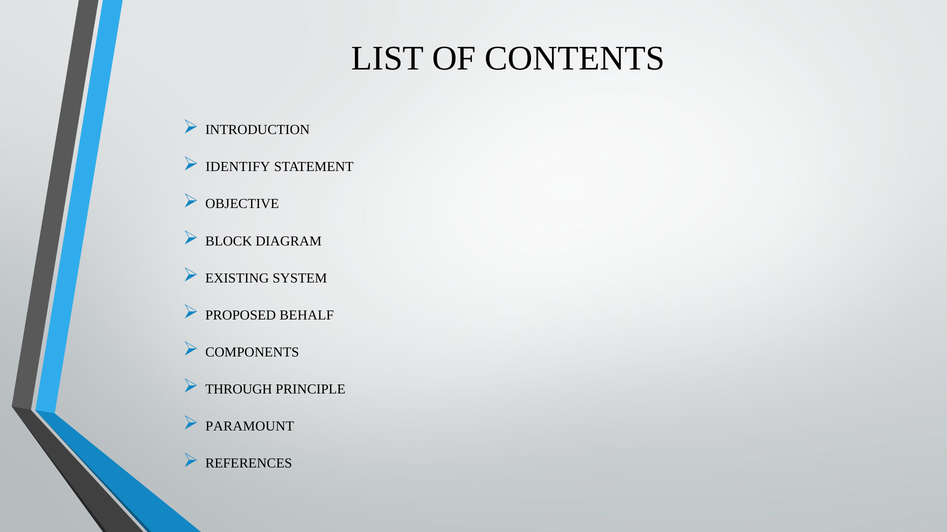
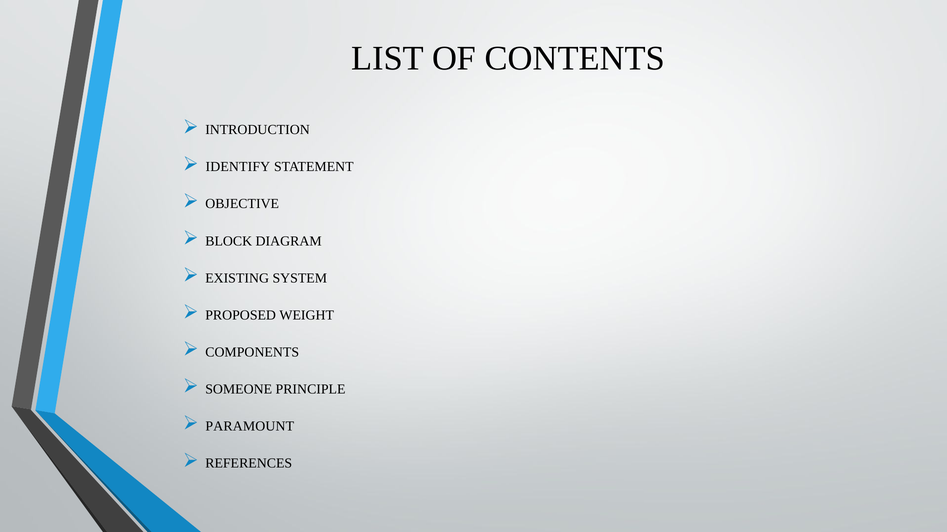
BEHALF: BEHALF -> WEIGHT
THROUGH: THROUGH -> SOMEONE
